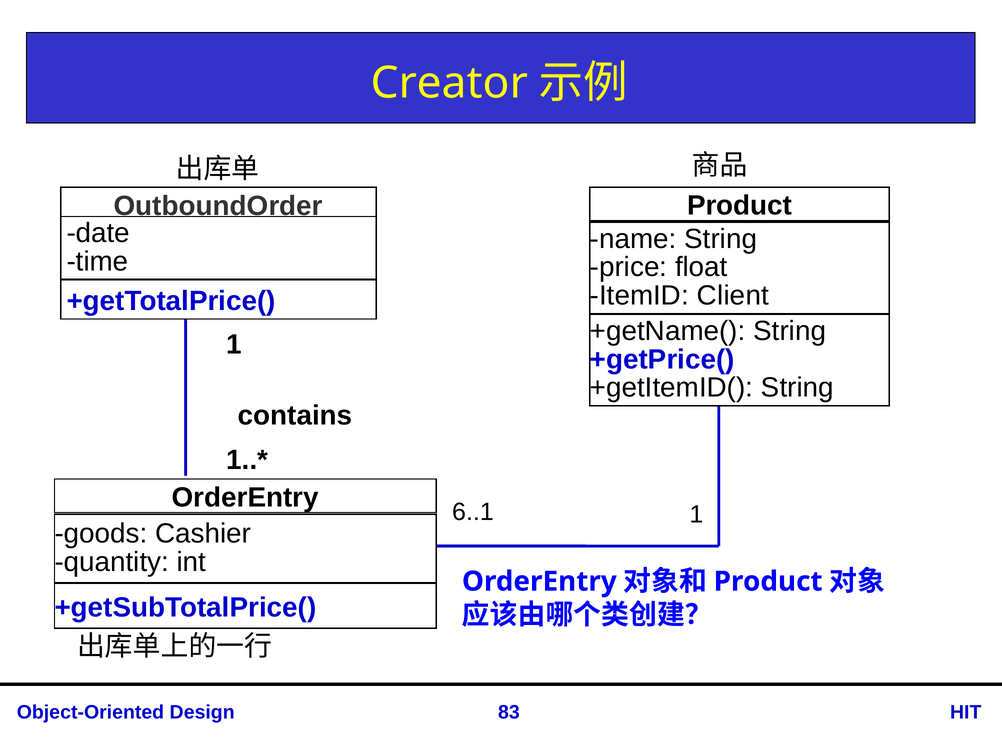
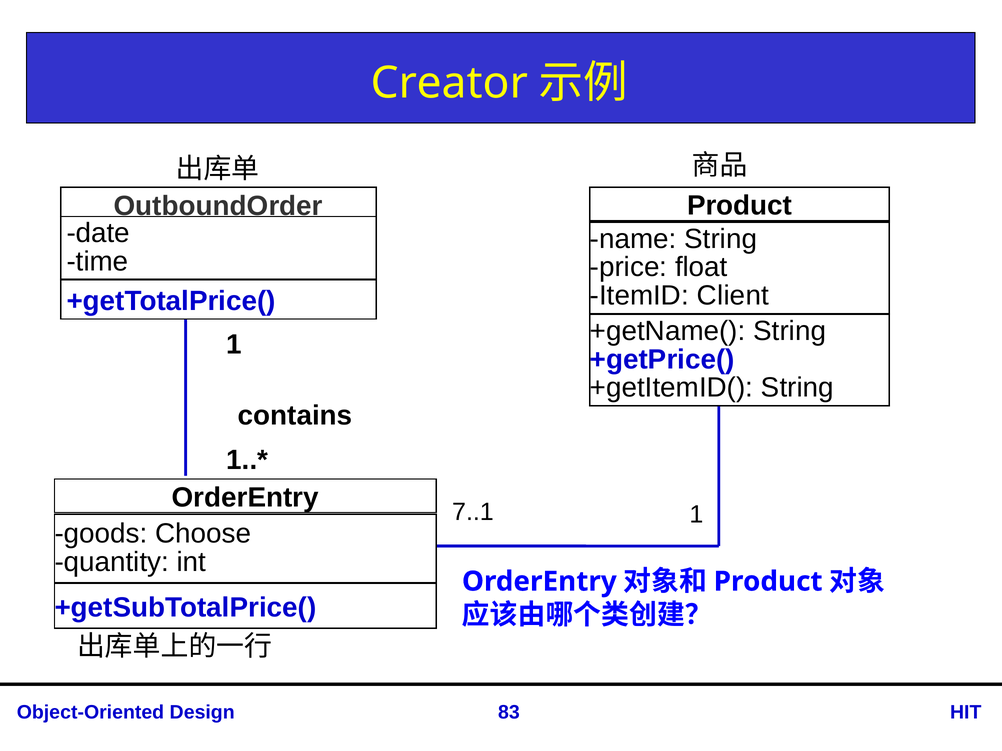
6..1: 6..1 -> 7..1
Cashier: Cashier -> Choose
